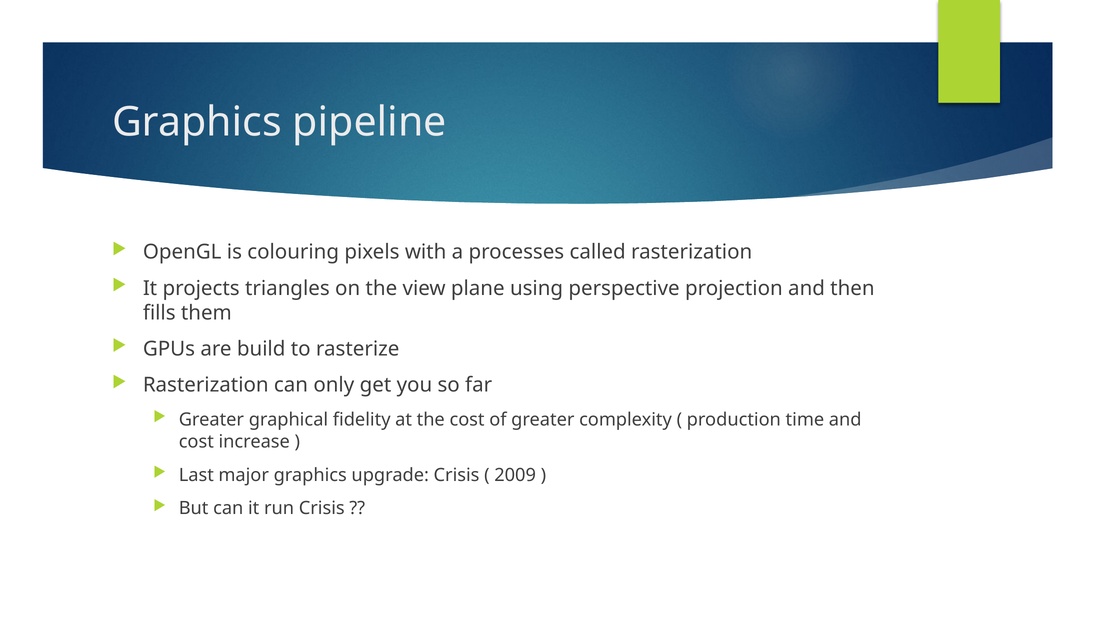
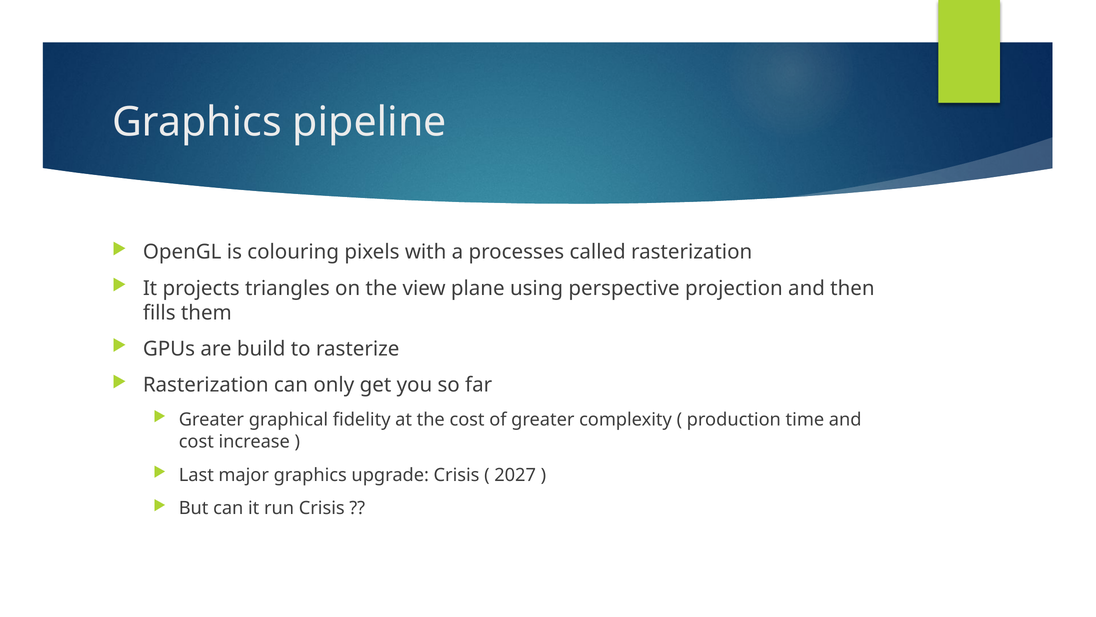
2009: 2009 -> 2027
